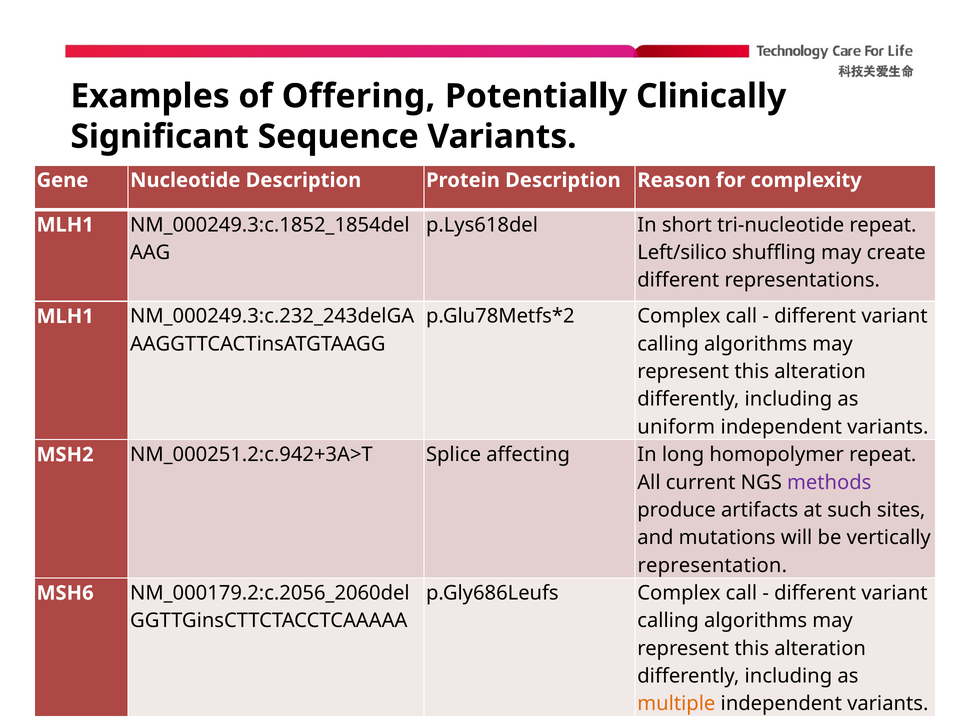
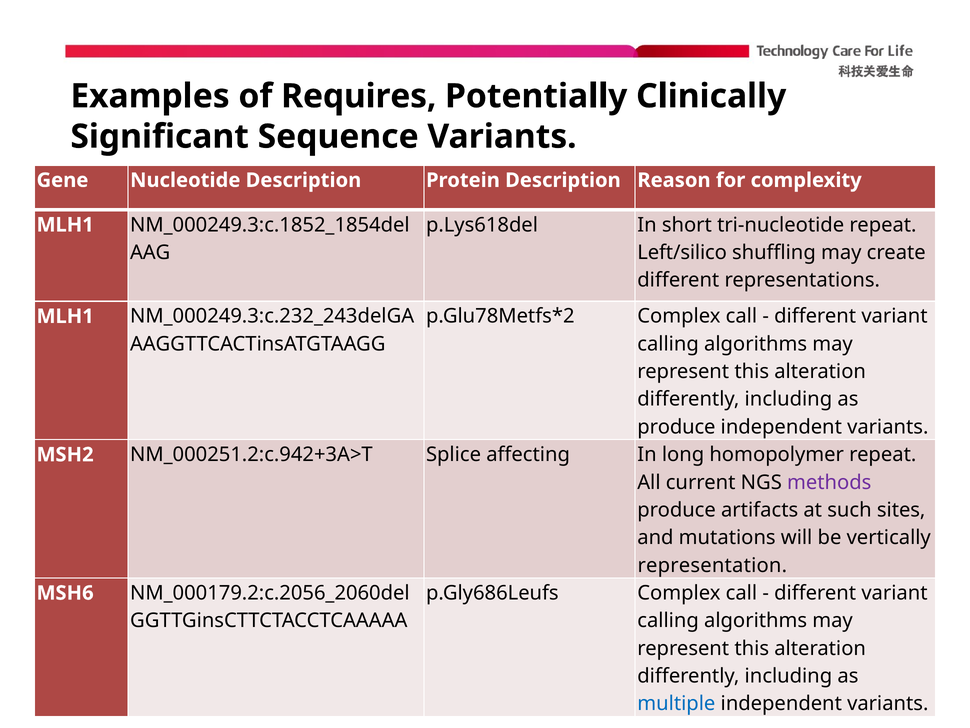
Offering: Offering -> Requires
uniform at (676, 427): uniform -> produce
multiple colour: orange -> blue
